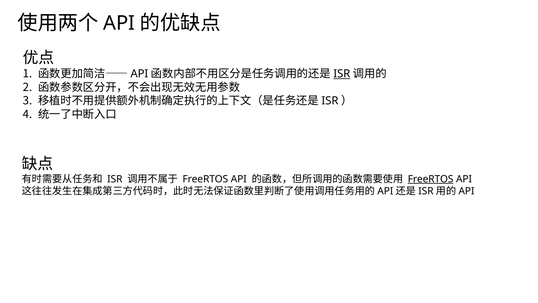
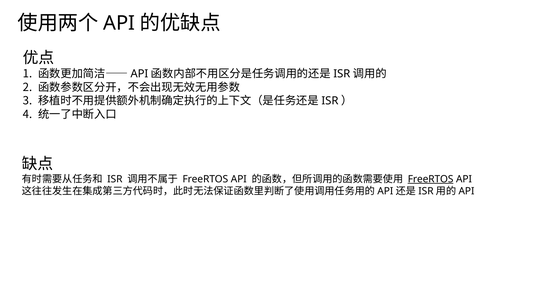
ISR at (342, 74) underline: present -> none
